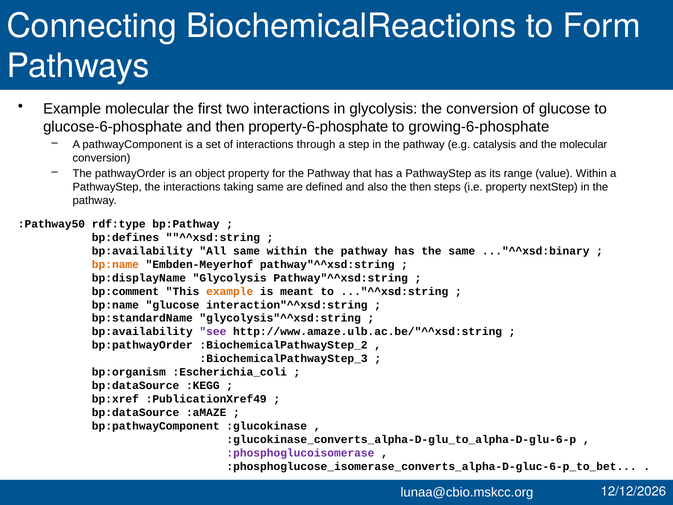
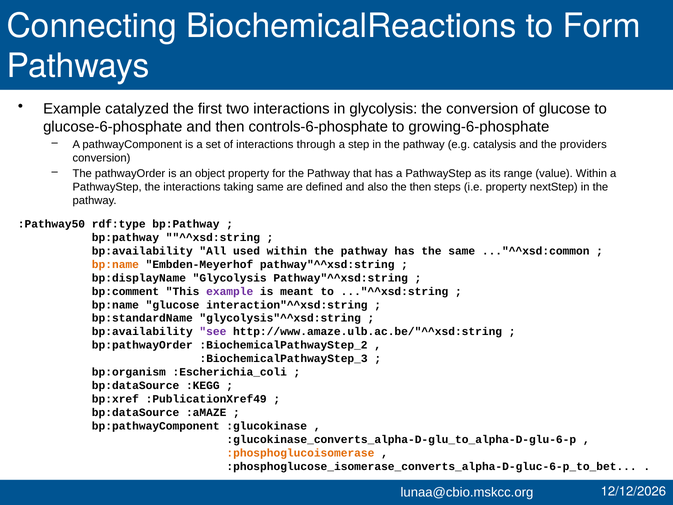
Example molecular: molecular -> catalyzed
property-6-phosphate: property-6-phosphate -> controls-6-phosphate
the molecular: molecular -> providers
bp:defines at (125, 237): bp:defines -> bp:pathway
All same: same -> used
..."^^xsd:binary: ..."^^xsd:binary -> ..."^^xsd:common
example at (230, 291) colour: orange -> purple
:phosphoglucoisomerase colour: purple -> orange
